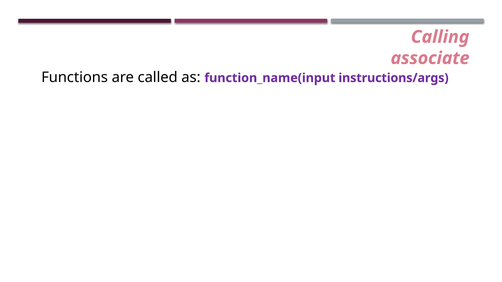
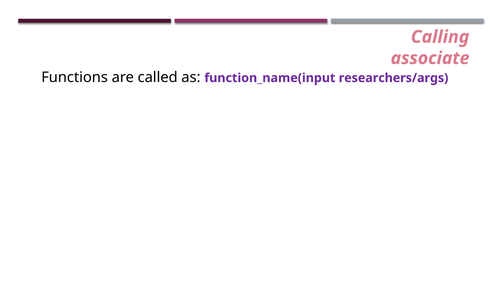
instructions/args: instructions/args -> researchers/args
